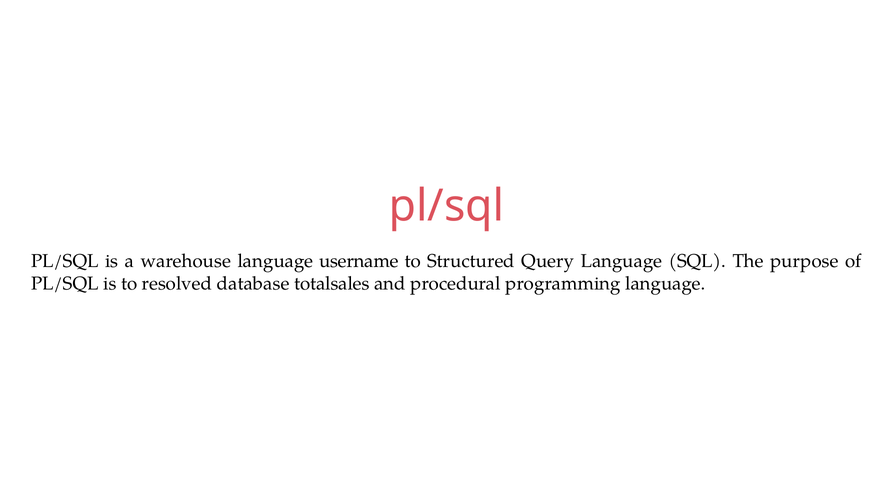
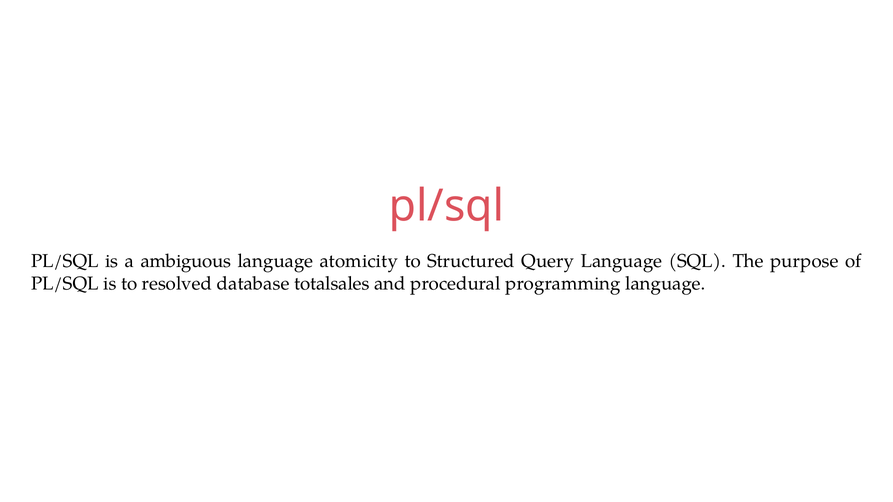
warehouse: warehouse -> ambiguous
username: username -> atomicity
